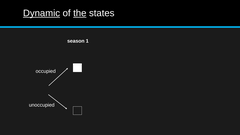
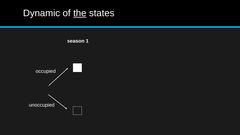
Dynamic underline: present -> none
